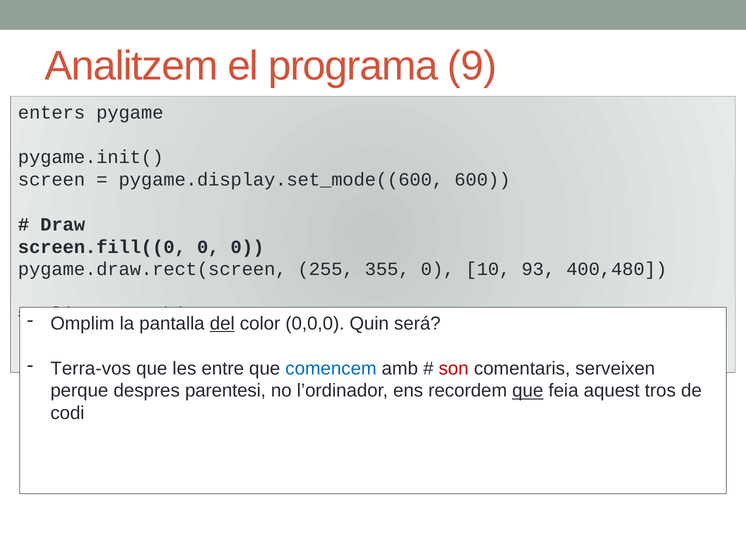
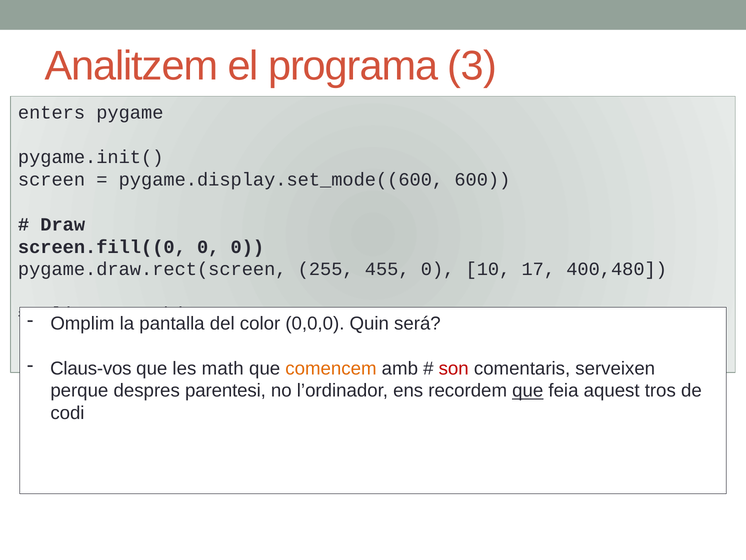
9: 9 -> 3
355: 355 -> 455
93: 93 -> 17
del underline: present -> none
Terra-vos: Terra-vos -> Claus-vos
entre: entre -> math
comencem colour: blue -> orange
